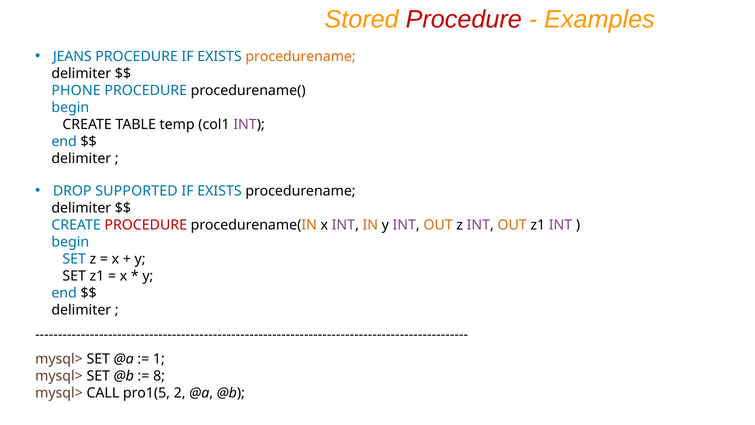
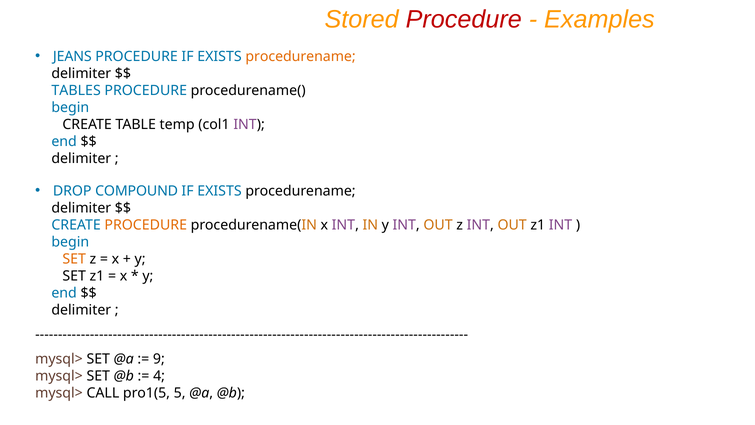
PHONE: PHONE -> TABLES
SUPPORTED: SUPPORTED -> COMPOUND
PROCEDURE at (146, 225) colour: red -> orange
SET at (74, 259) colour: blue -> orange
1: 1 -> 9
8: 8 -> 4
2: 2 -> 5
